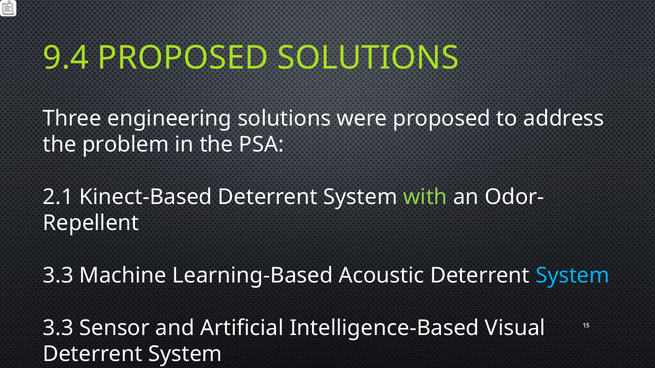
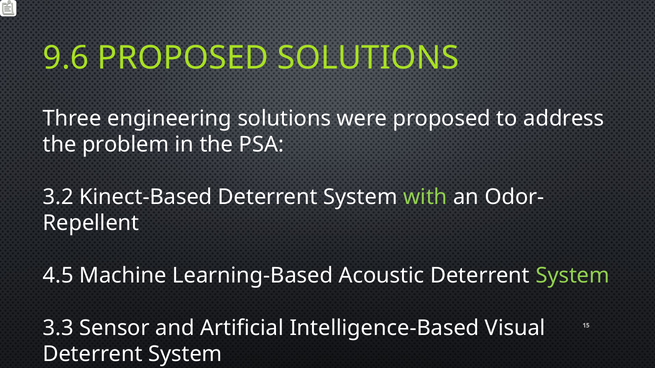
9.4: 9.4 -> 9.6
2.1: 2.1 -> 3.2
3.3 at (58, 276): 3.3 -> 4.5
System at (573, 276) colour: light blue -> light green
